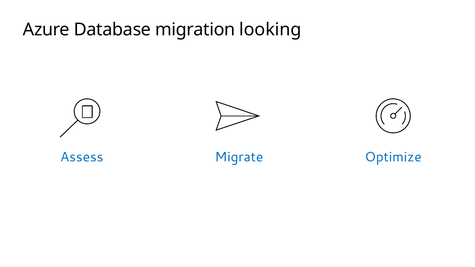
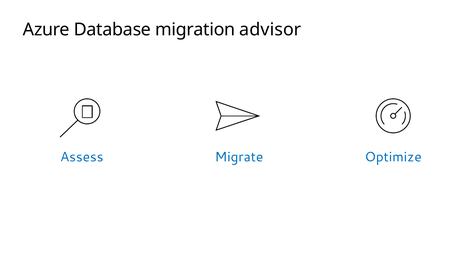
looking: looking -> advisor
